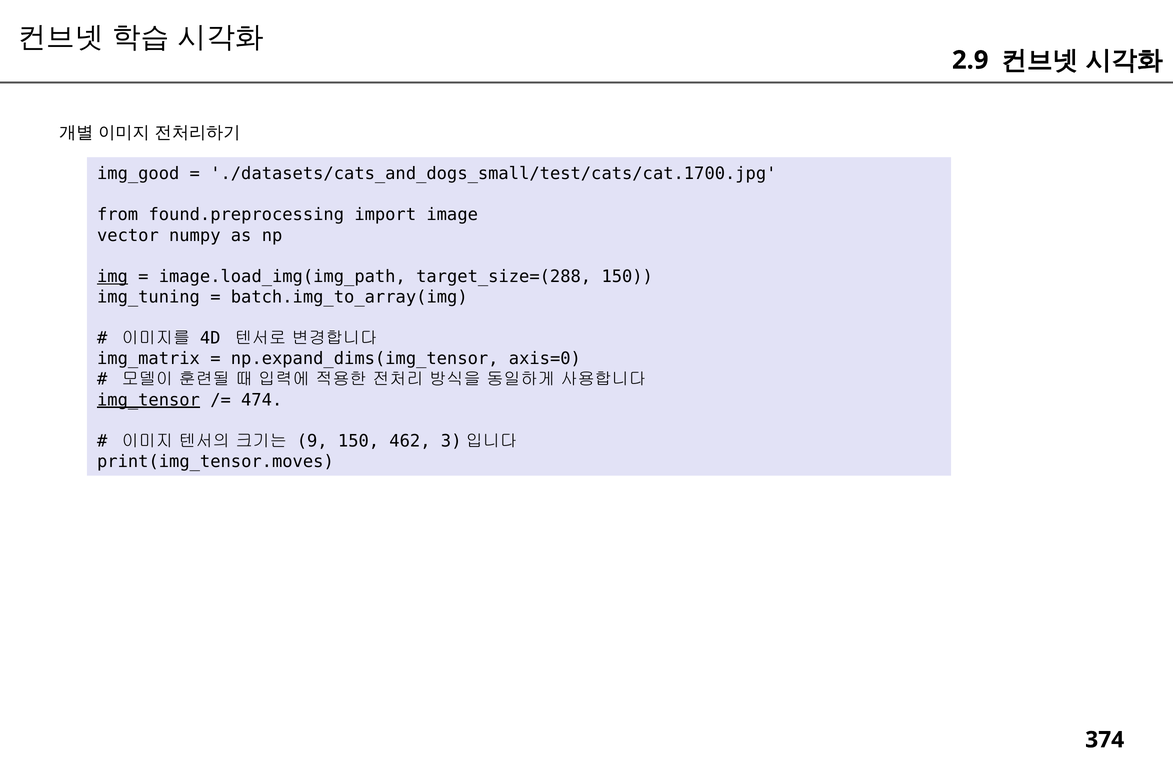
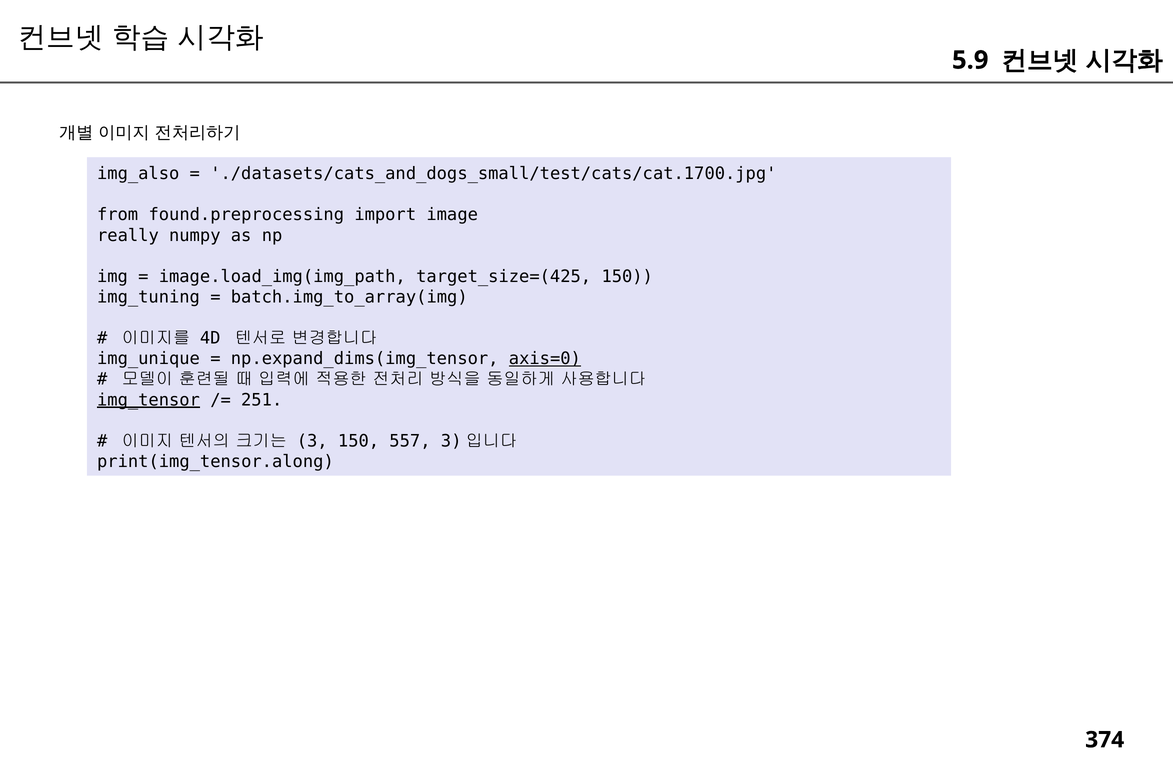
2.9: 2.9 -> 5.9
img_good: img_good -> img_also
vector: vector -> really
img underline: present -> none
target_size=(288: target_size=(288 -> target_size=(425
img_matrix: img_matrix -> img_unique
axis=0 underline: none -> present
474: 474 -> 251
9: 9 -> 3
462: 462 -> 557
print(img_tensor.moves: print(img_tensor.moves -> print(img_tensor.along
